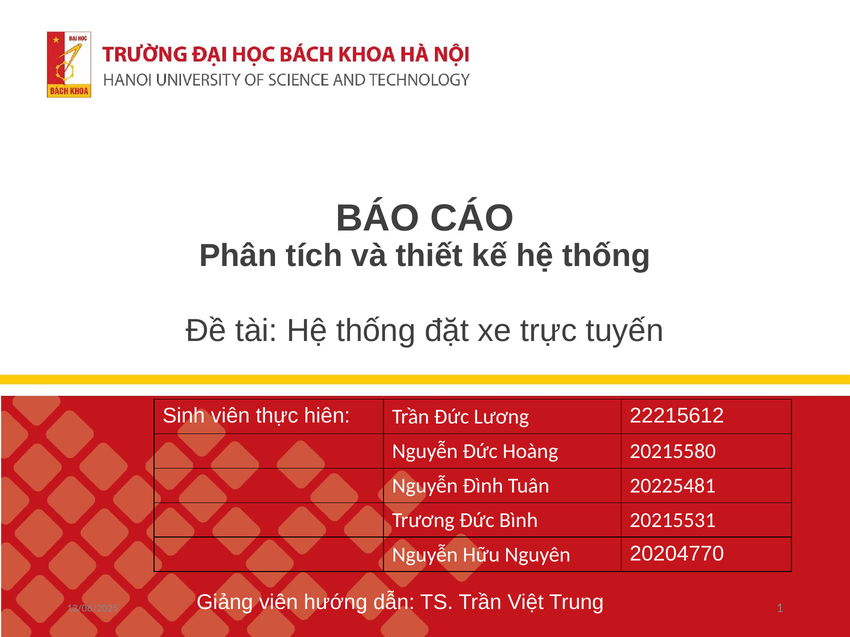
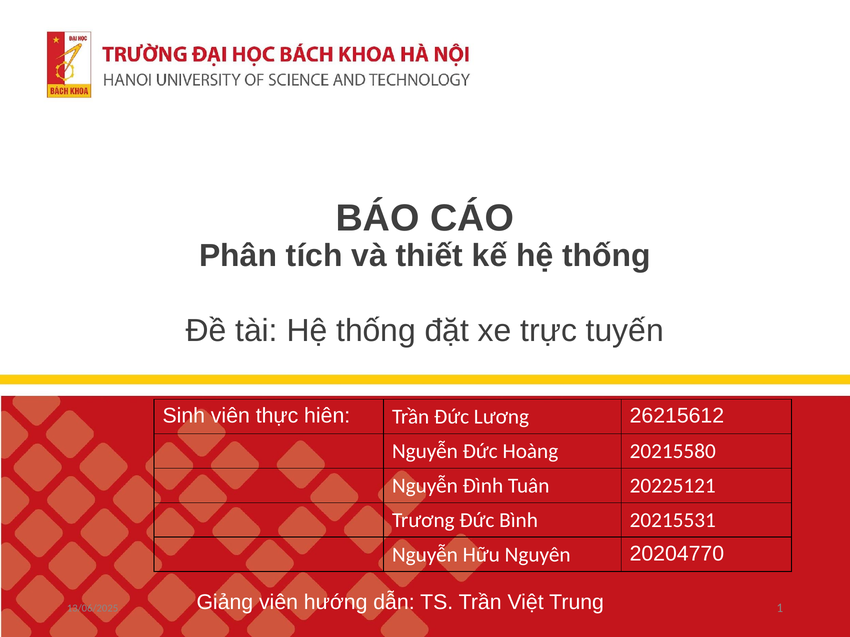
22215612: 22215612 -> 26215612
20225481: 20225481 -> 20225121
